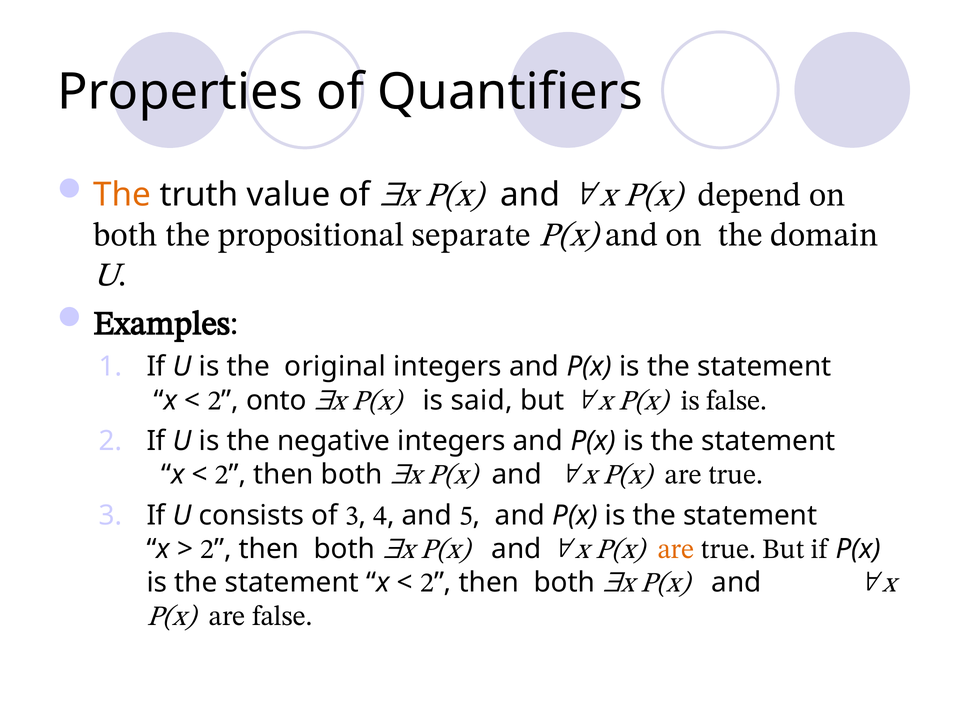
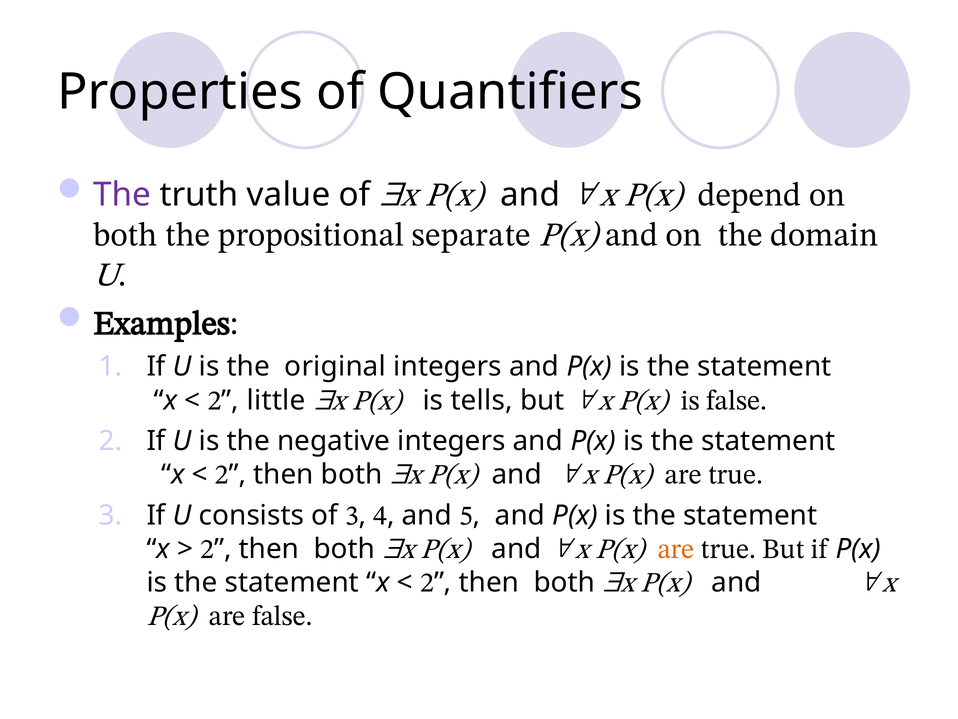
The at (122, 195) colour: orange -> purple
onto: onto -> little
said: said -> tells
